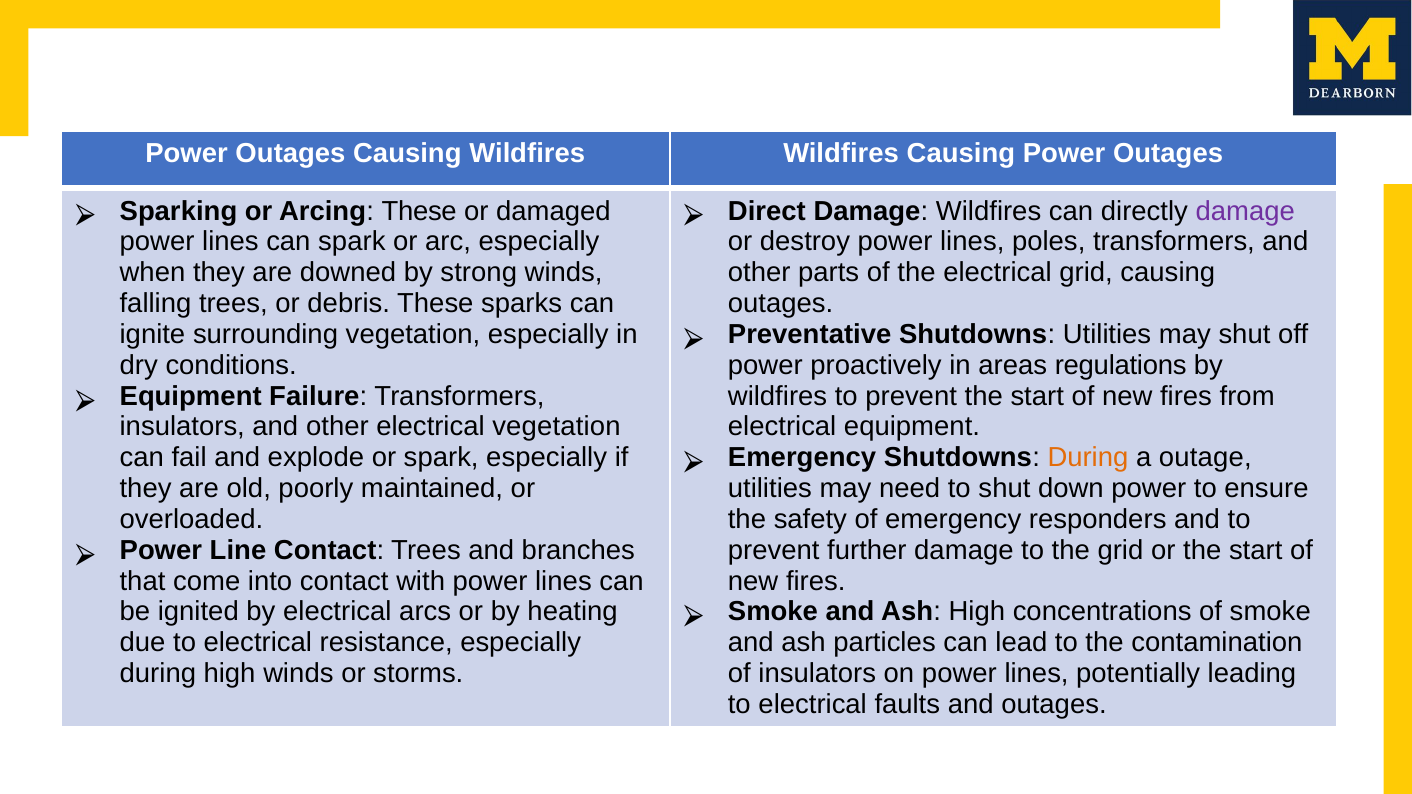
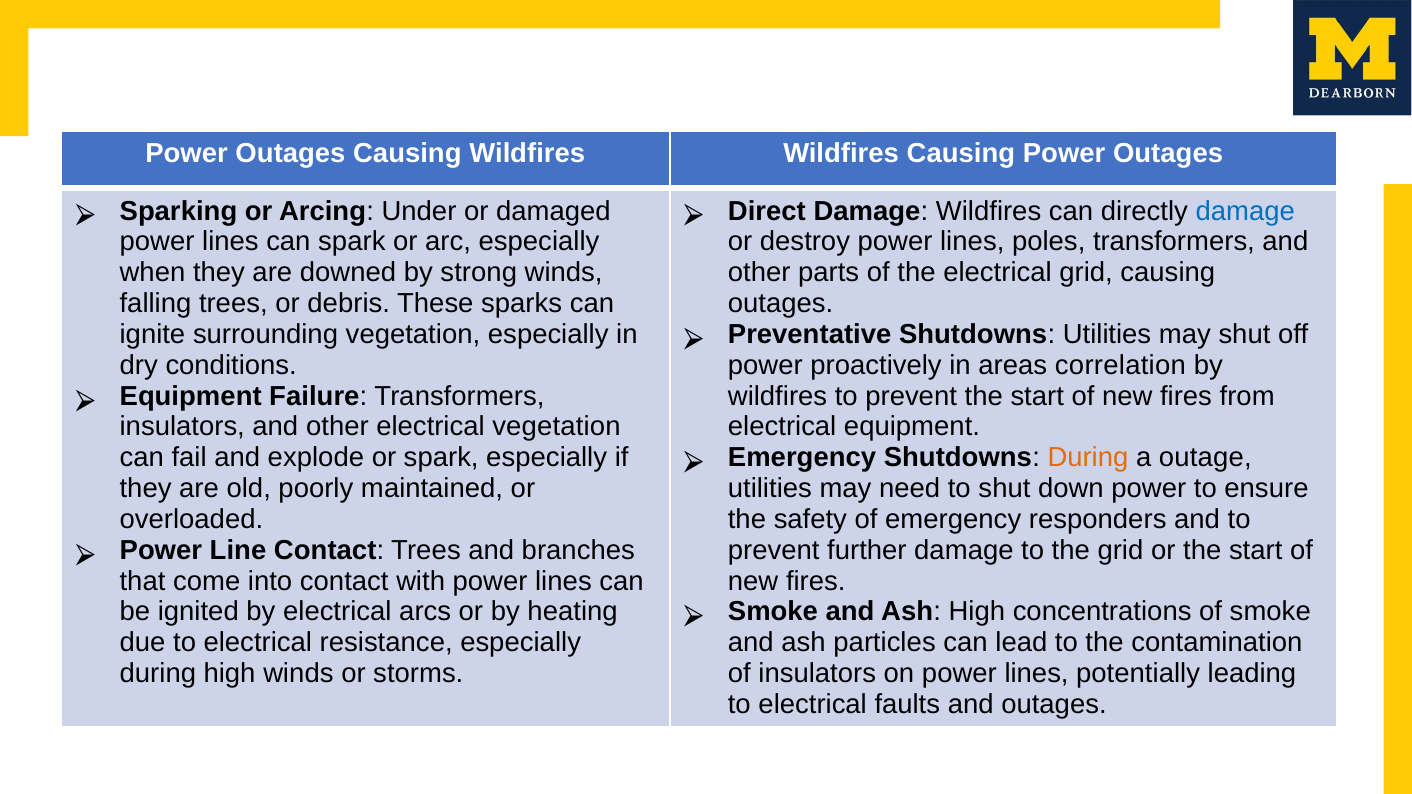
Arcing These: These -> Under
damage at (1245, 211) colour: purple -> blue
regulations: regulations -> correlation
